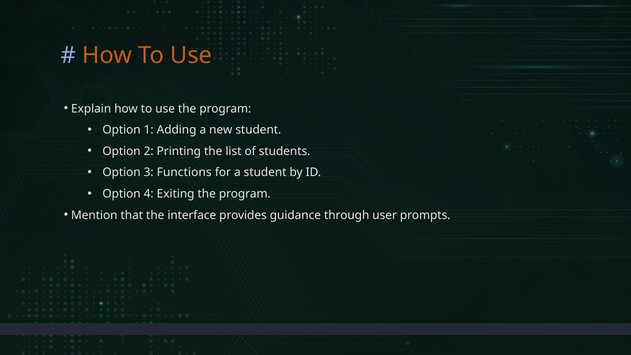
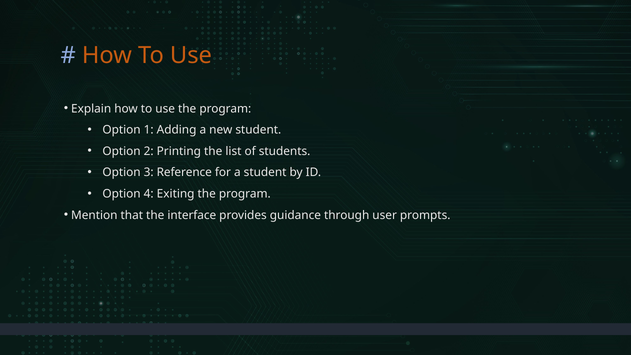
Functions: Functions -> Reference
